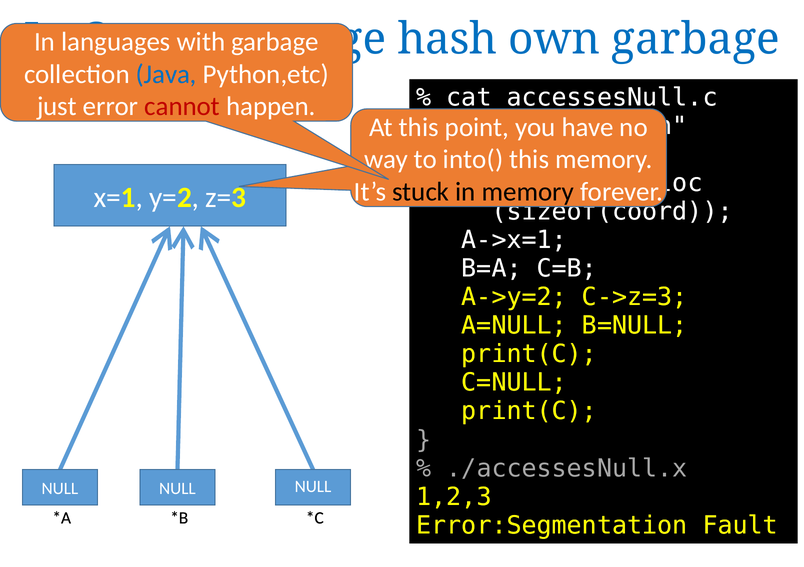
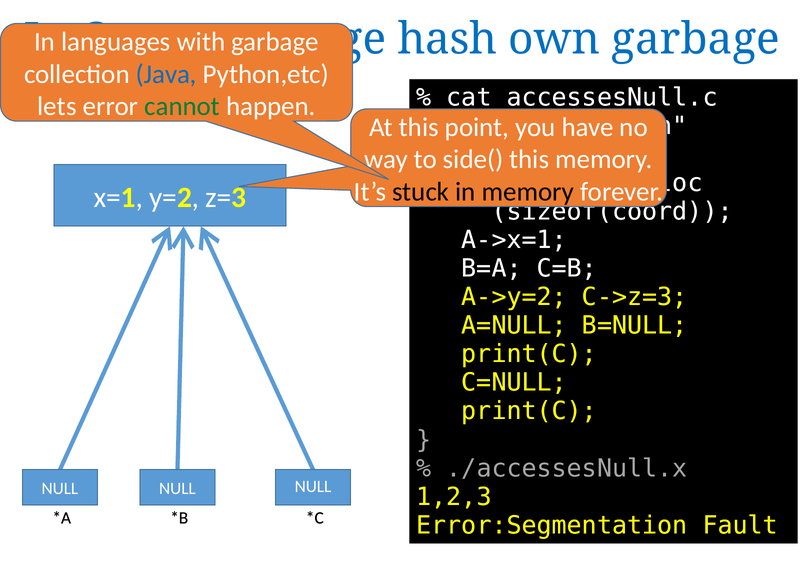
just: just -> lets
cannot colour: red -> green
into(: into( -> side(
